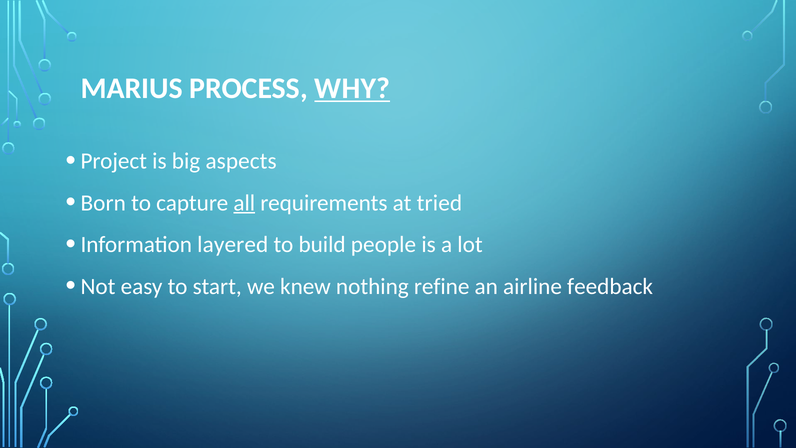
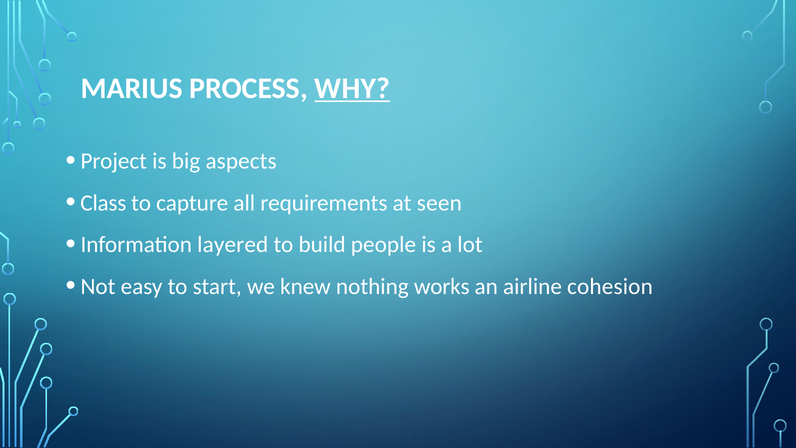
Born: Born -> Class
all underline: present -> none
tried: tried -> seen
refine: refine -> works
feedback: feedback -> cohesion
